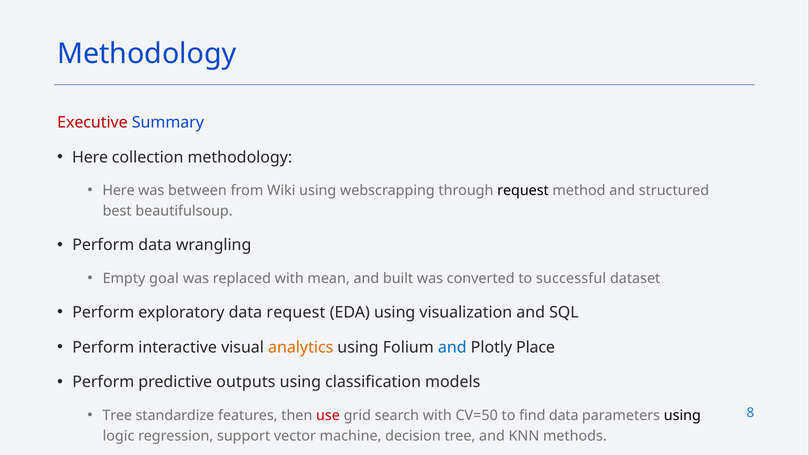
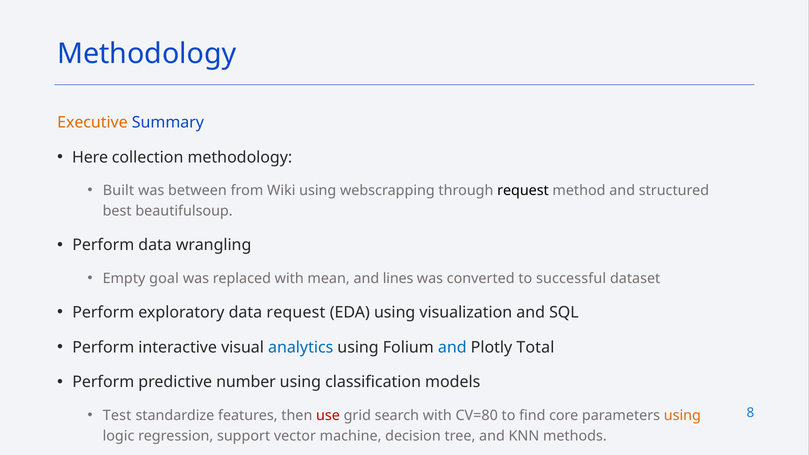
Executive colour: red -> orange
Here at (119, 191): Here -> Built
built: built -> lines
analytics colour: orange -> blue
Place: Place -> Total
outputs: outputs -> number
Tree at (117, 415): Tree -> Test
CV=50: CV=50 -> CV=80
find data: data -> core
using at (682, 415) colour: black -> orange
